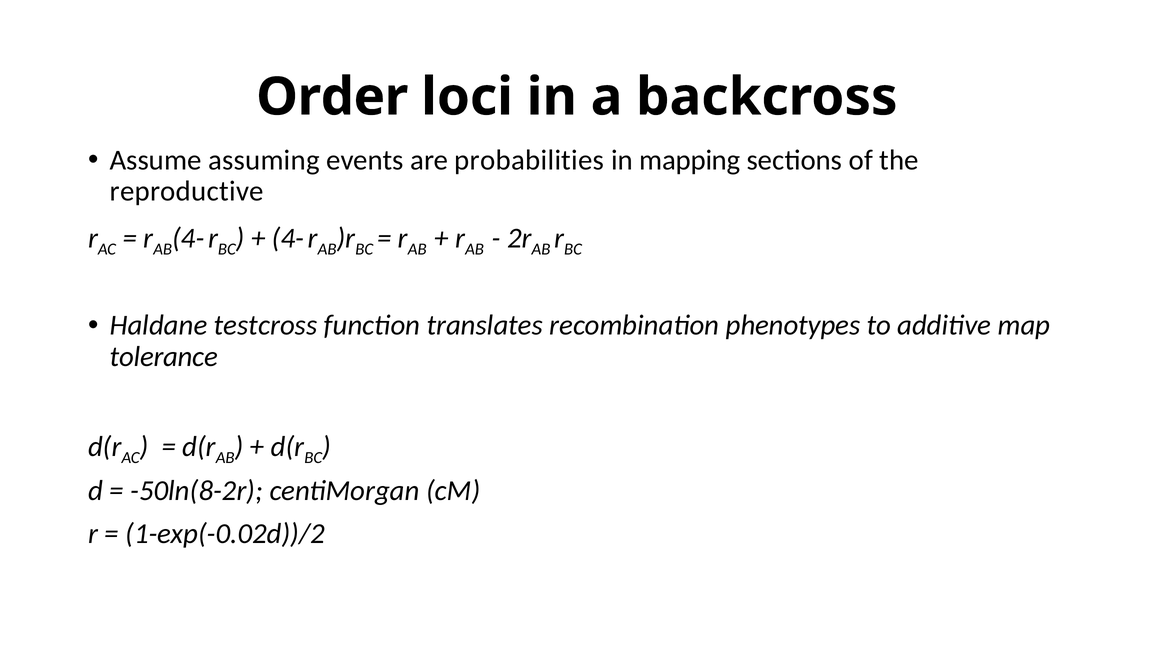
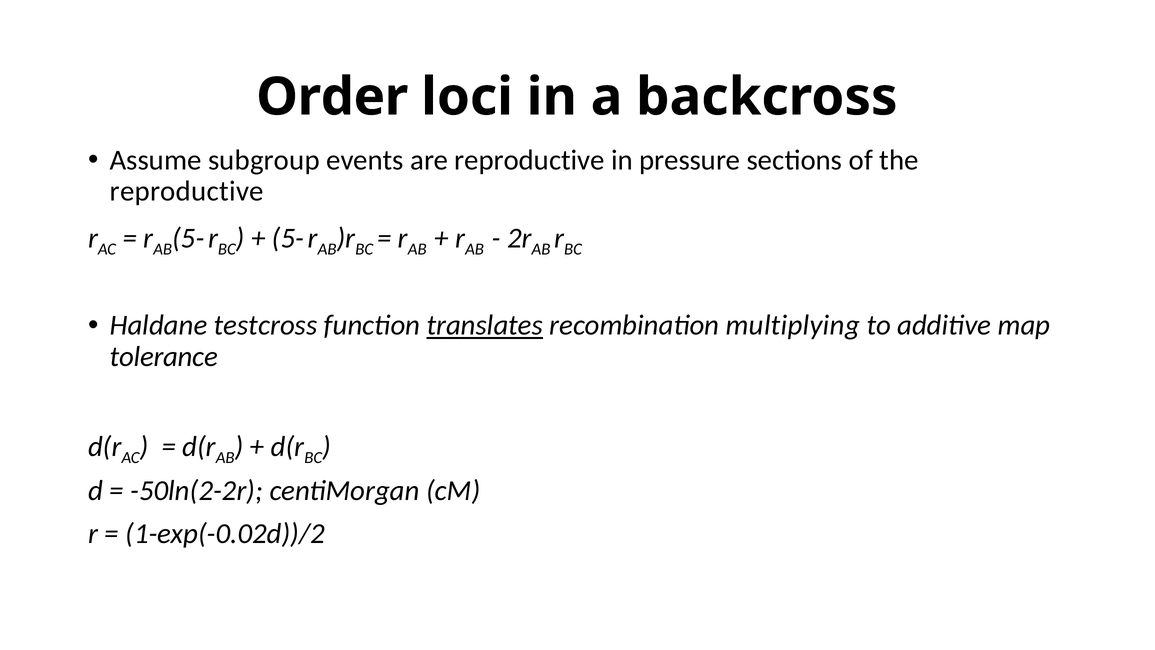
assuming: assuming -> subgroup
are probabilities: probabilities -> reproductive
mapping: mapping -> pressure
4- at (188, 238): 4- -> 5-
4- at (288, 238): 4- -> 5-
translates underline: none -> present
phenotypes: phenotypes -> multiplying
-50ln(8-2r: -50ln(8-2r -> -50ln(2-2r
